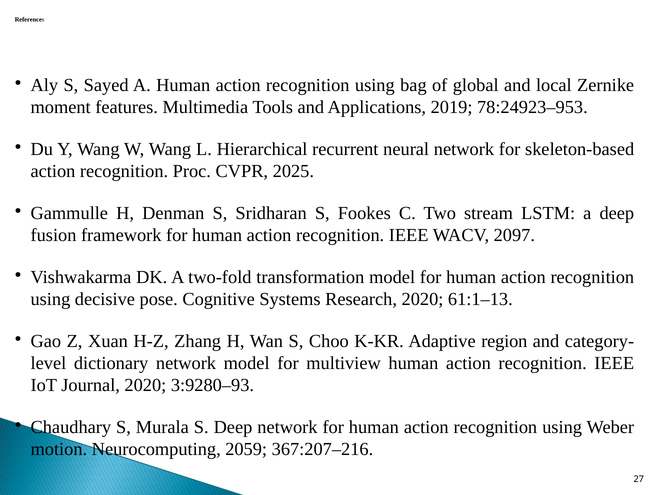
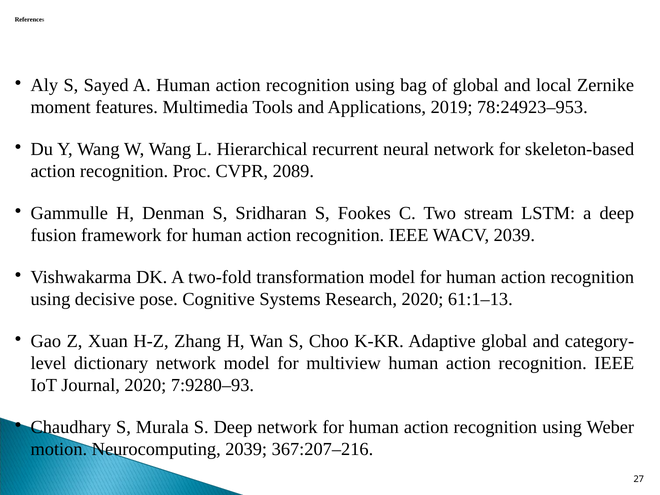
2025: 2025 -> 2089
WACV 2097: 2097 -> 2039
Adaptive region: region -> global
3:9280–93: 3:9280–93 -> 7:9280–93
Neurocomputing 2059: 2059 -> 2039
